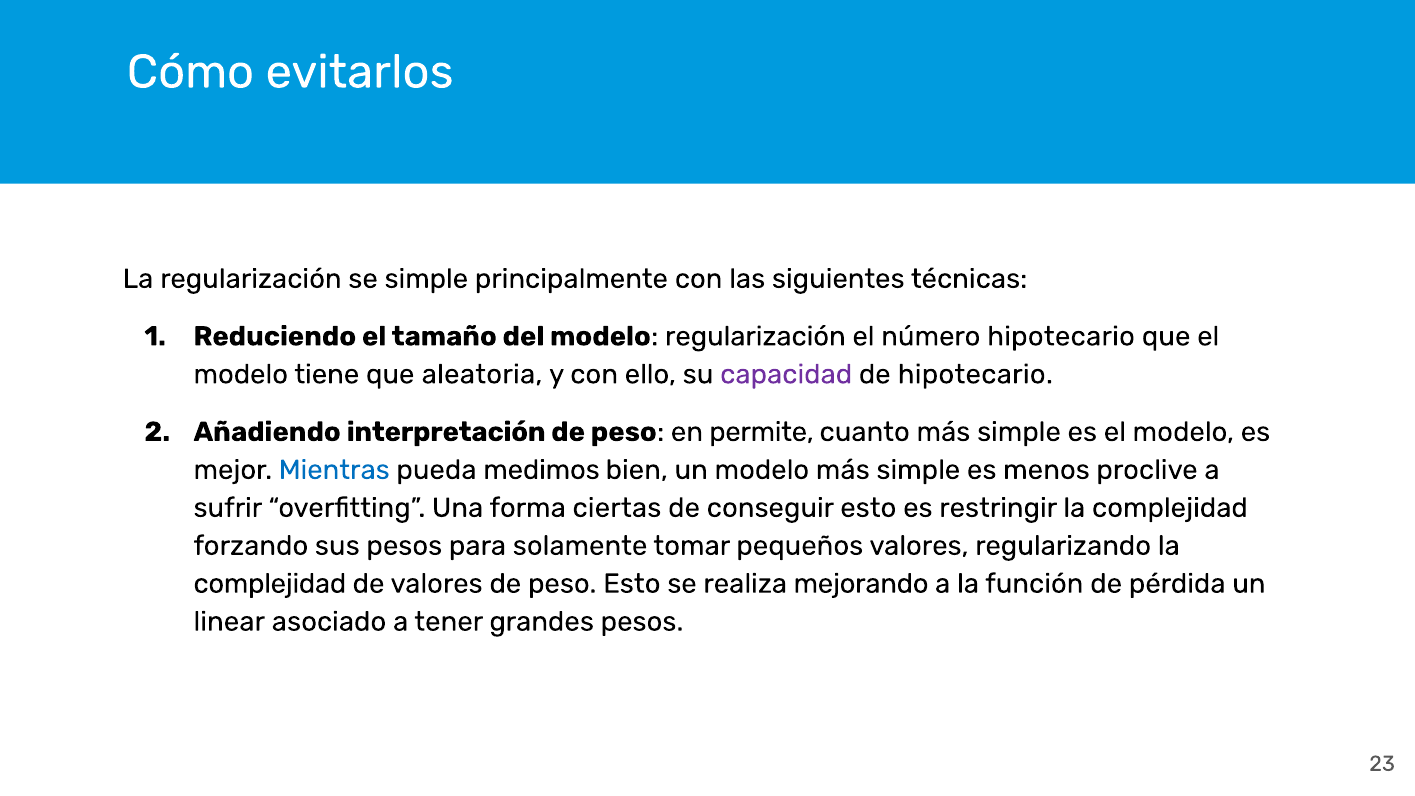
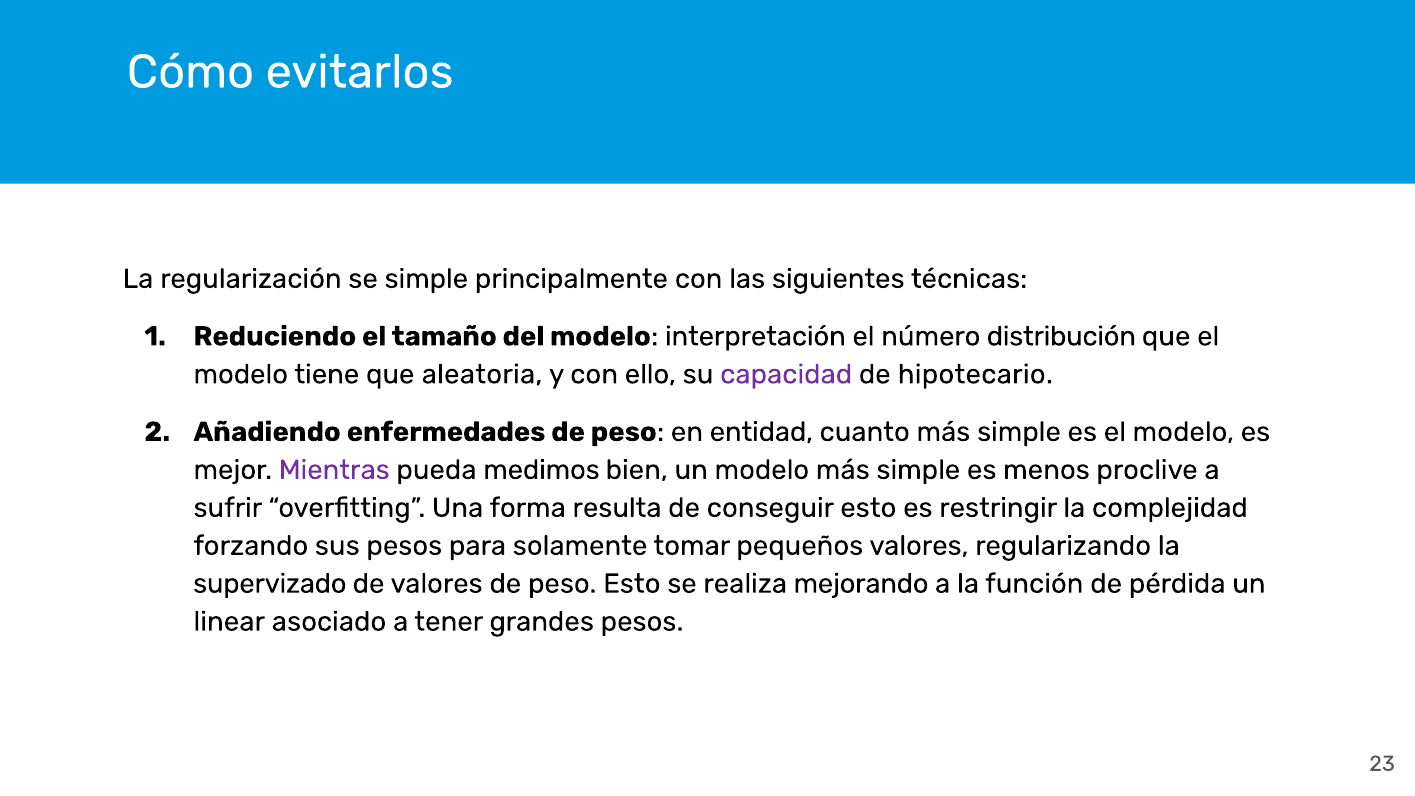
modelo regularización: regularización -> interpretación
número hipotecario: hipotecario -> distribución
interpretación: interpretación -> enfermedades
permite: permite -> entidad
Mientras colour: blue -> purple
ciertas: ciertas -> resulta
complejidad at (270, 584): complejidad -> supervizado
